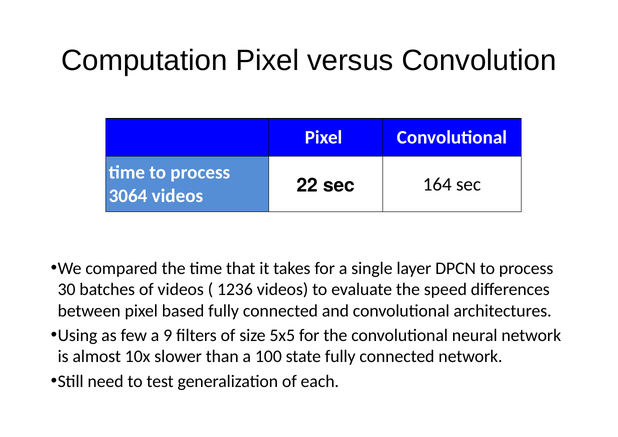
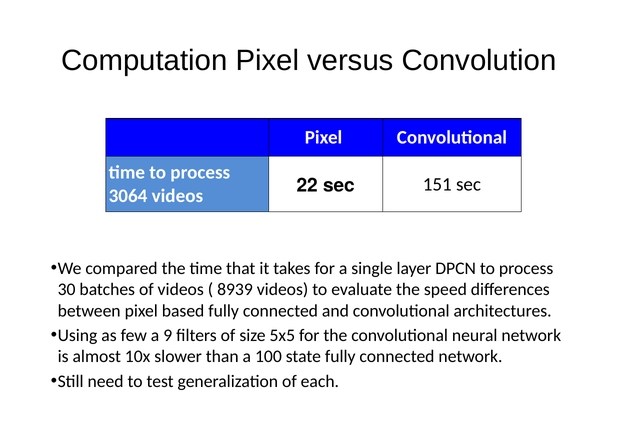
164: 164 -> 151
1236: 1236 -> 8939
